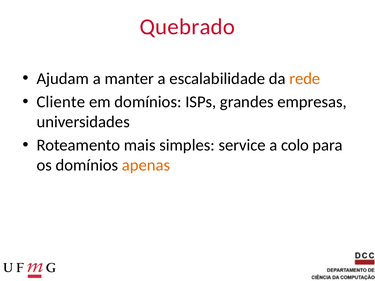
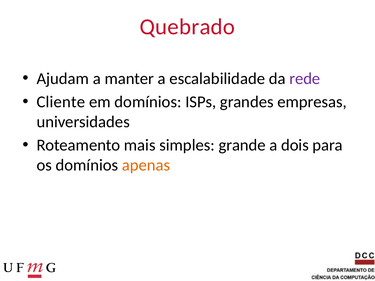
rede colour: orange -> purple
service: service -> grande
colo: colo -> dois
